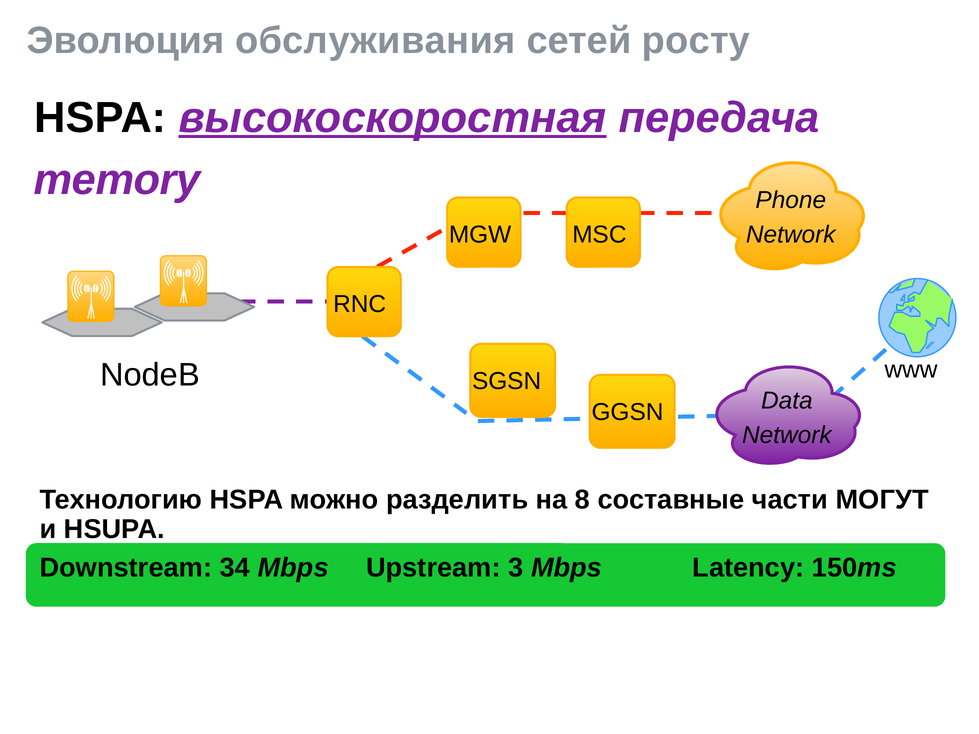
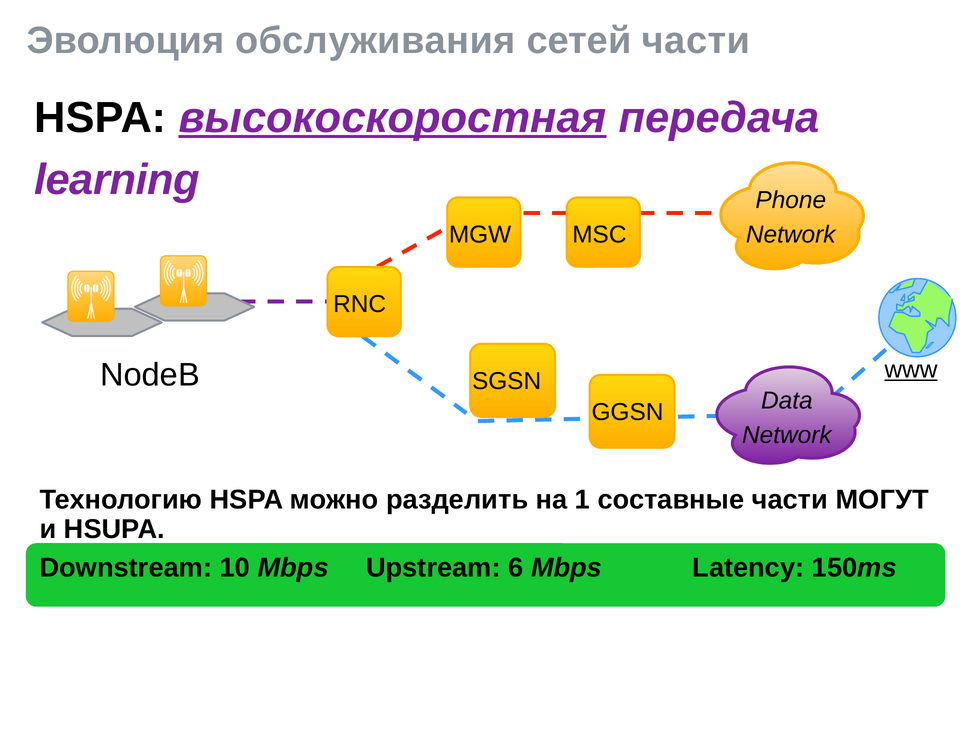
сетей росту: росту -> части
memory: memory -> learning
www underline: none -> present
8: 8 -> 1
34: 34 -> 10
3: 3 -> 6
